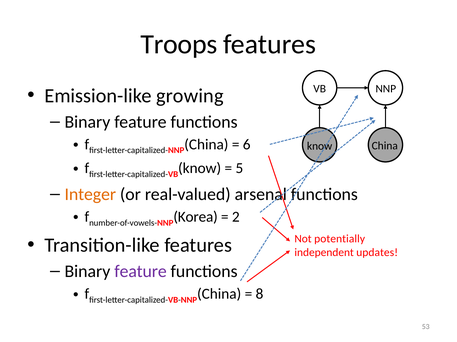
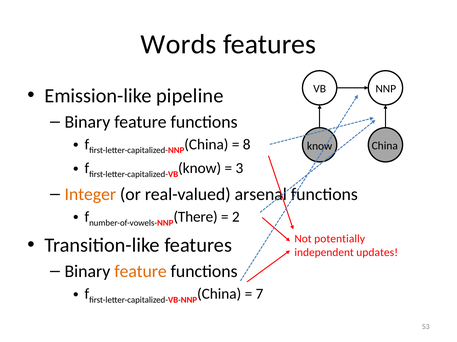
Troops: Troops -> Words
growing: growing -> pipeline
6: 6 -> 8
5: 5 -> 3
Korea: Korea -> There
feature at (140, 272) colour: purple -> orange
8: 8 -> 7
